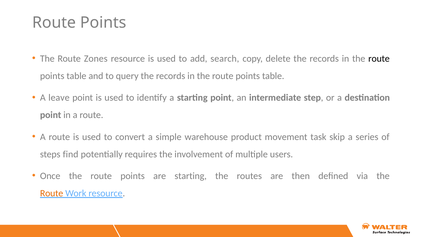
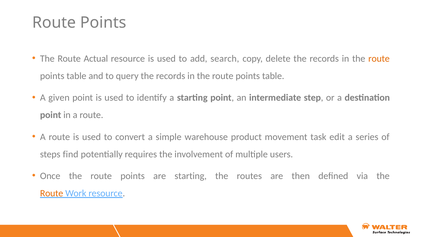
Zones: Zones -> Actual
route at (379, 59) colour: black -> orange
leave: leave -> given
skip: skip -> edit
